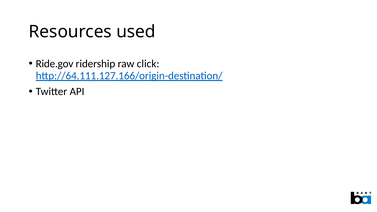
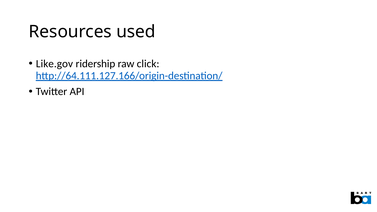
Ride.gov: Ride.gov -> Like.gov
